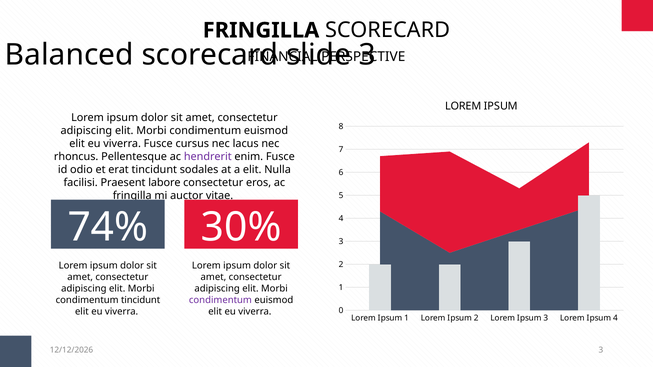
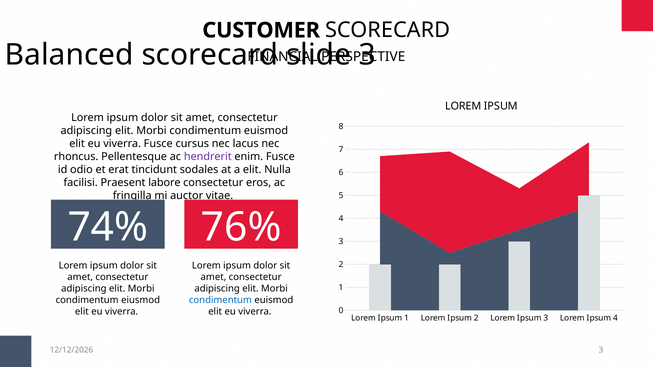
FRINGILLA at (261, 30): FRINGILLA -> CUSTOMER
30%: 30% -> 76%
condimentum tincidunt: tincidunt -> eiusmod
condimentum at (220, 300) colour: purple -> blue
